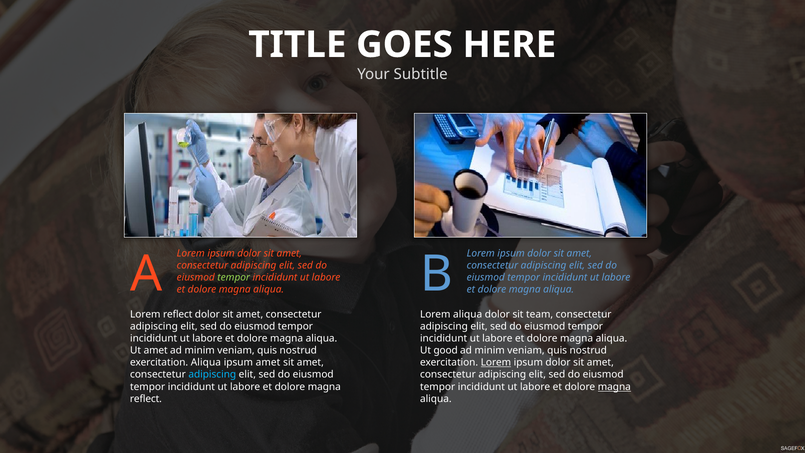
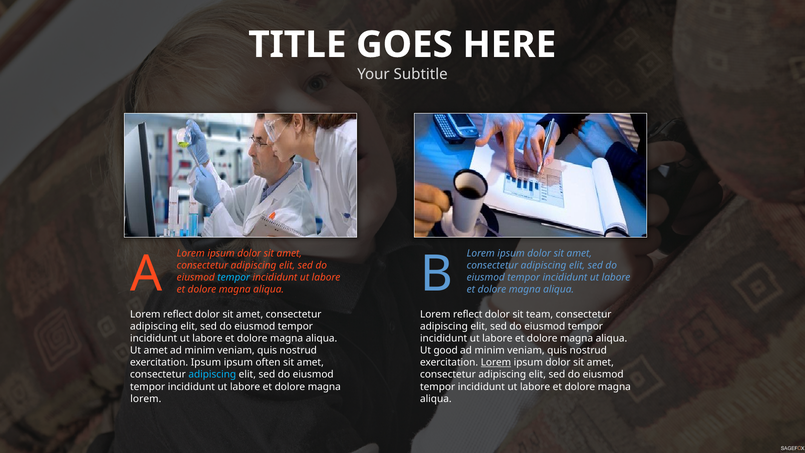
tempor at (234, 277) colour: light green -> light blue
aliqua at (468, 314): aliqua -> reflect
exercitation Aliqua: Aliqua -> Ipsum
ipsum amet: amet -> often
magna at (614, 387) underline: present -> none
reflect at (146, 399): reflect -> lorem
